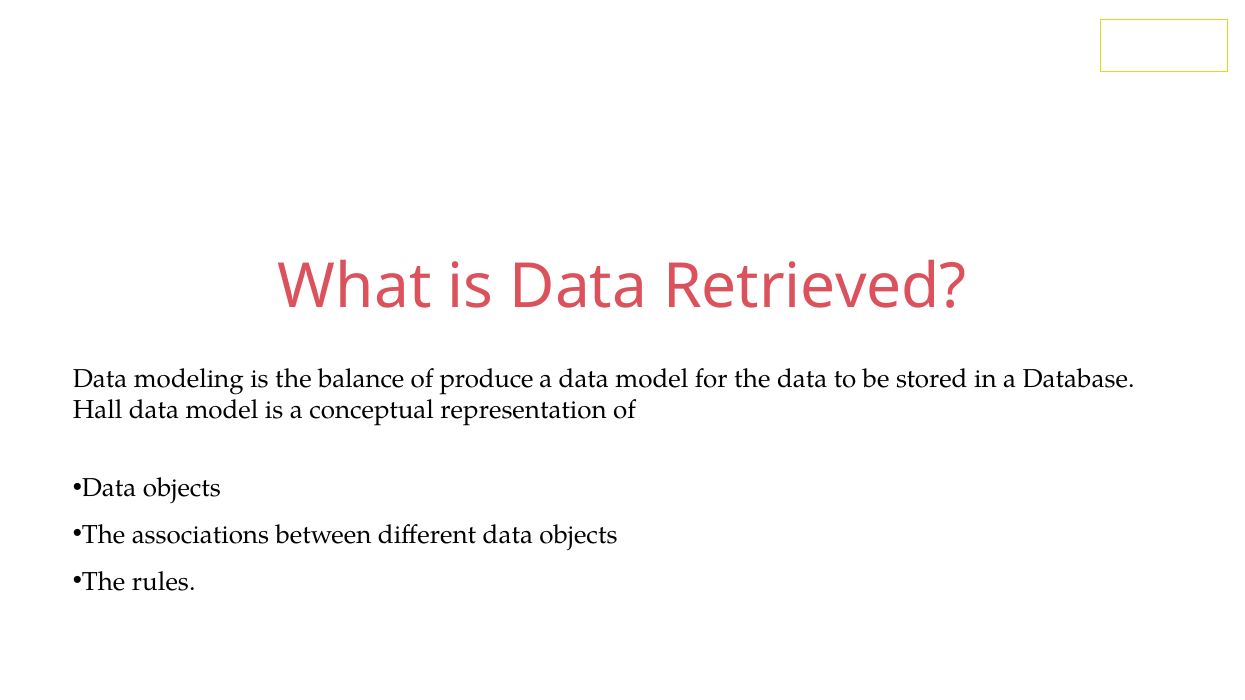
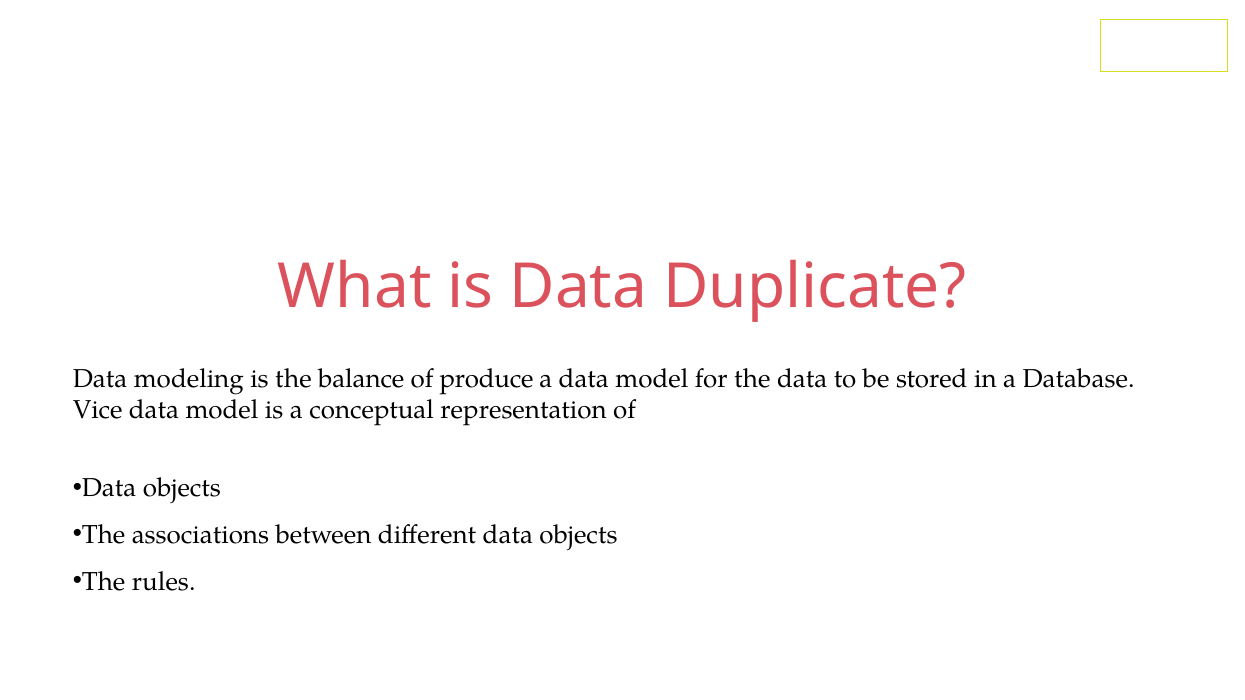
Retrieved: Retrieved -> Duplicate
Hall: Hall -> Vice
